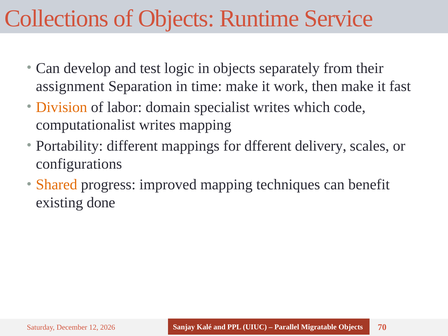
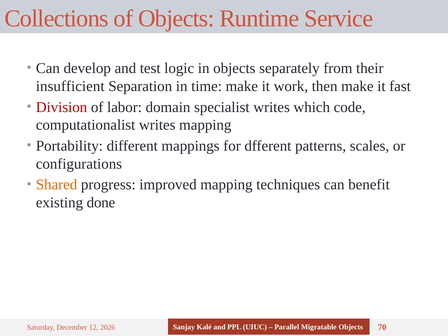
assignment: assignment -> insufficient
Division colour: orange -> red
delivery: delivery -> patterns
